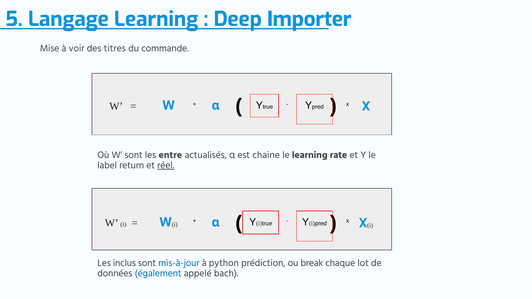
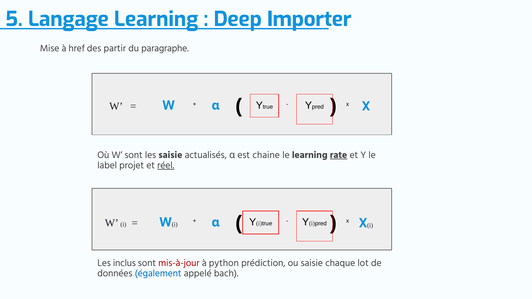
voir: voir -> href
titres: titres -> partir
commande: commande -> paragraphe
les entre: entre -> saisie
rate underline: none -> present
return: return -> projet
mis-à-jour colour: blue -> red
ou break: break -> saisie
